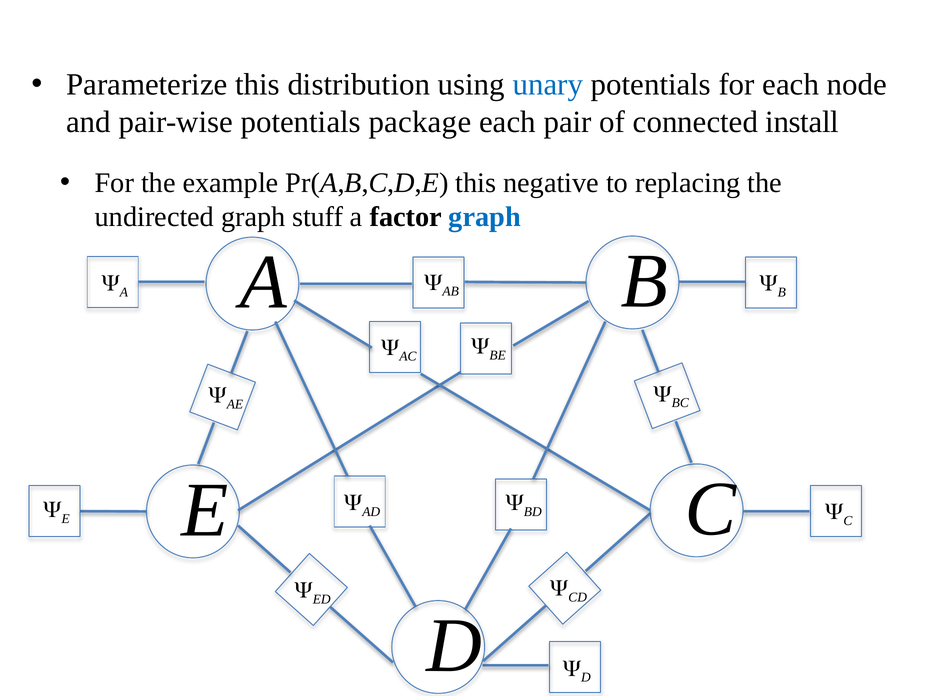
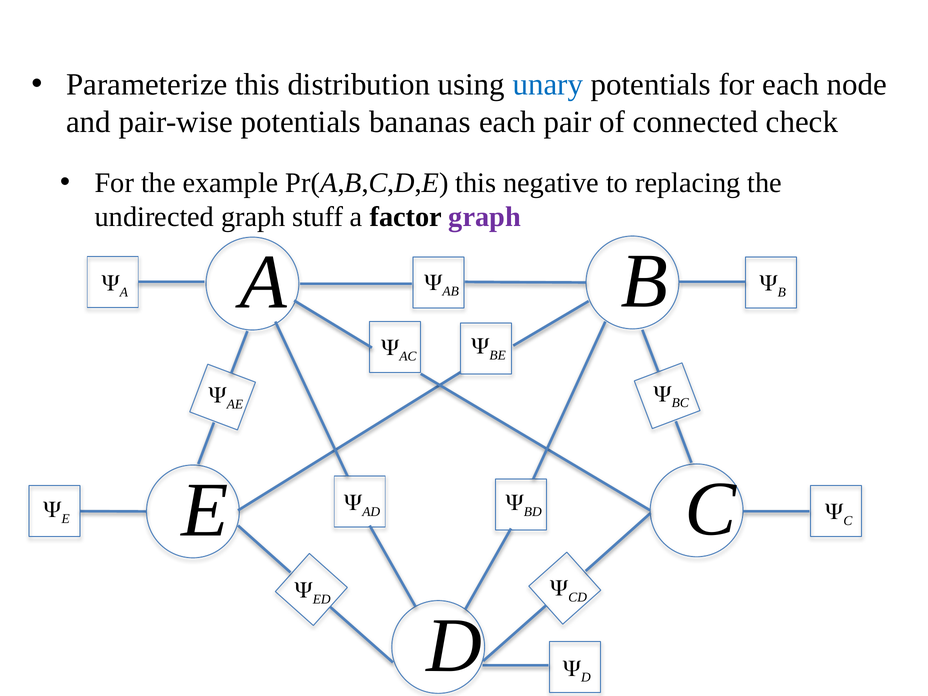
package: package -> bananas
install: install -> check
graph at (485, 217) colour: blue -> purple
